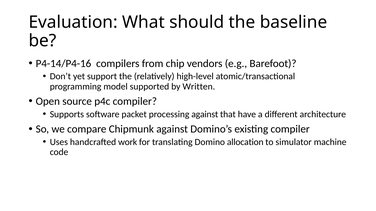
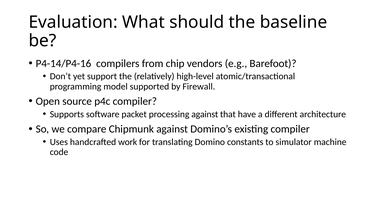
Written: Written -> Firewall
allocation: allocation -> constants
